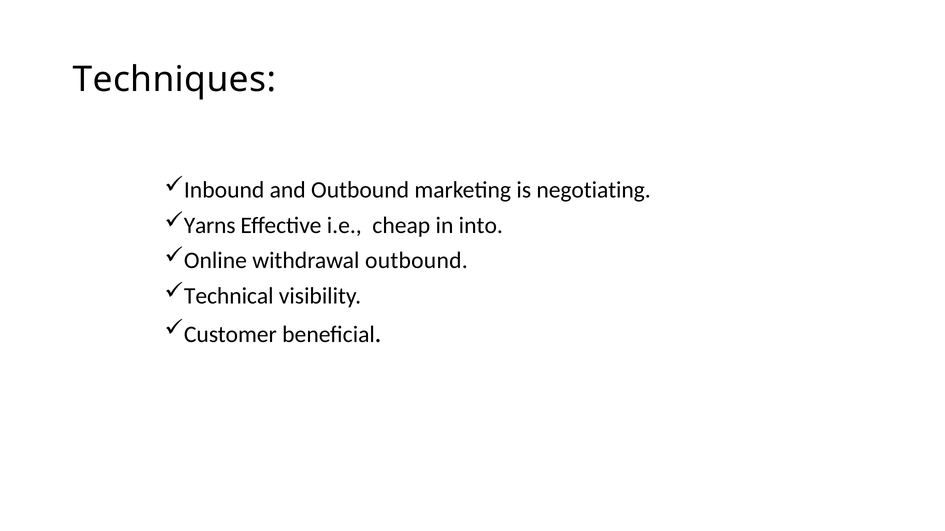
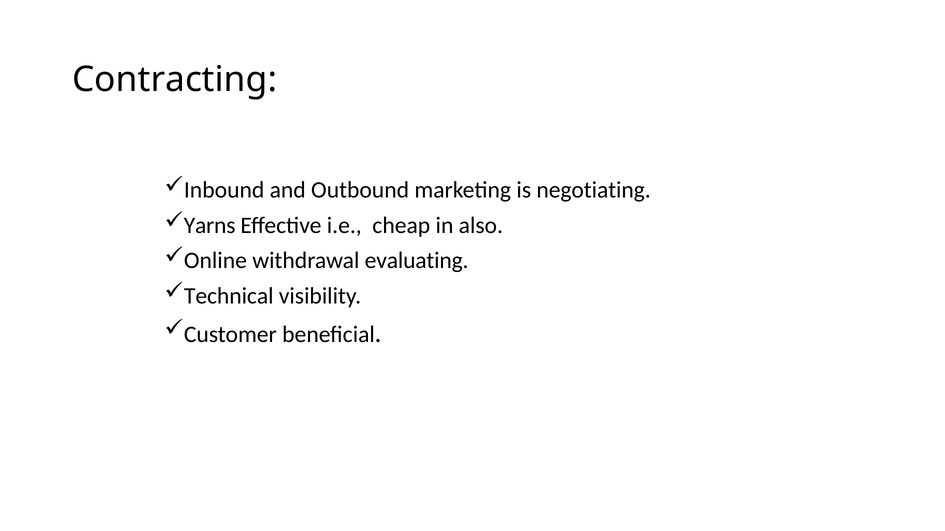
Techniques: Techniques -> Contracting
into: into -> also
withdrawal outbound: outbound -> evaluating
